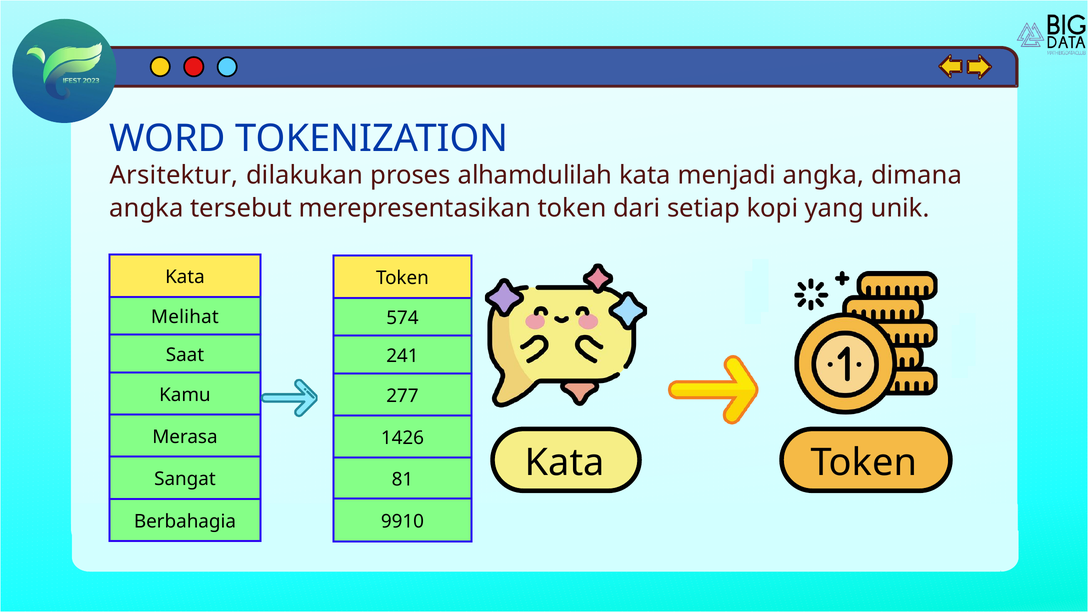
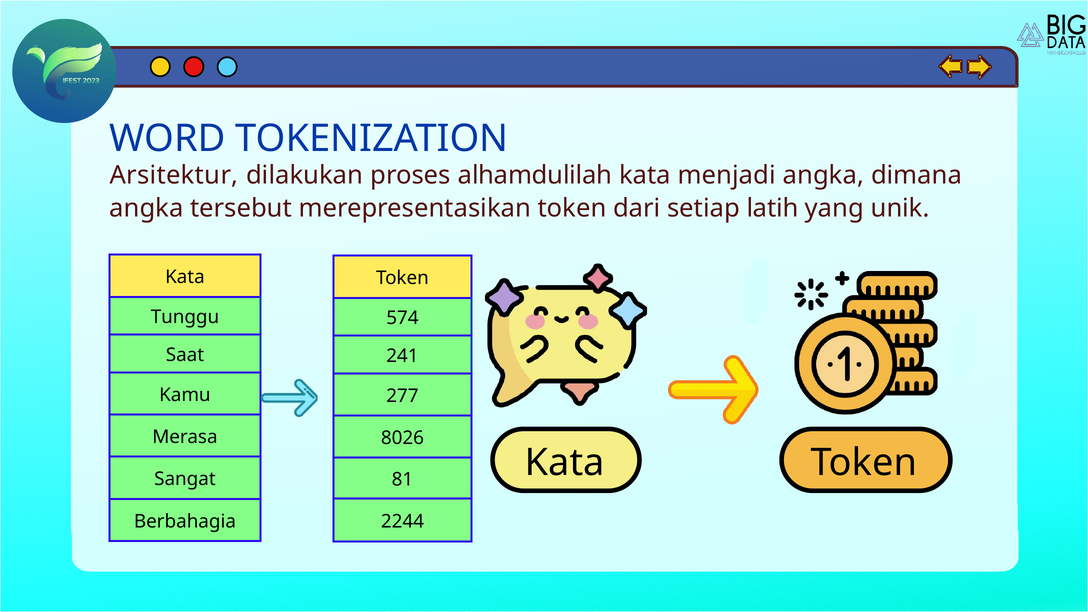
kopi: kopi -> latih
Melihat: Melihat -> Tunggu
1426: 1426 -> 8026
9910: 9910 -> 2244
